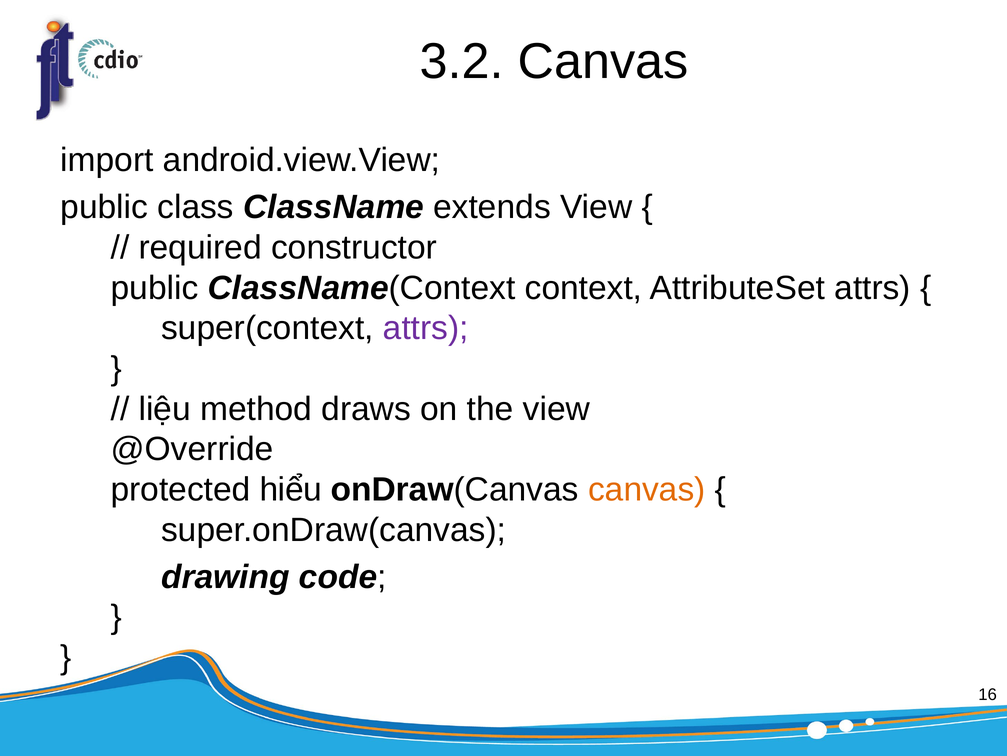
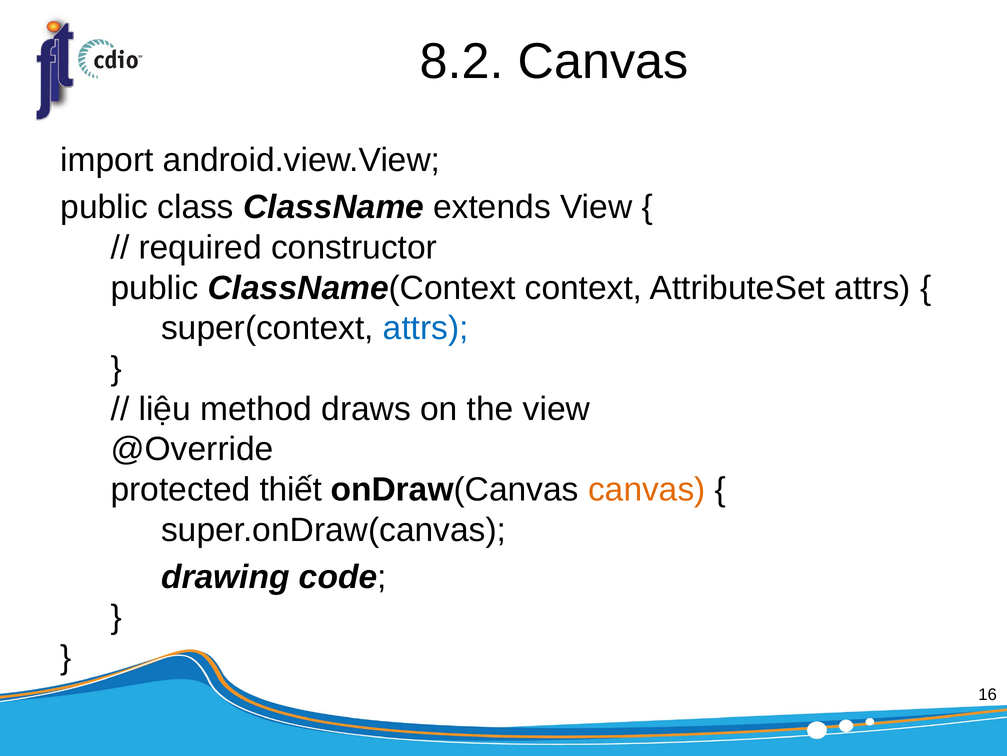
3.2: 3.2 -> 8.2
attrs at (426, 328) colour: purple -> blue
hiểu: hiểu -> thiết
